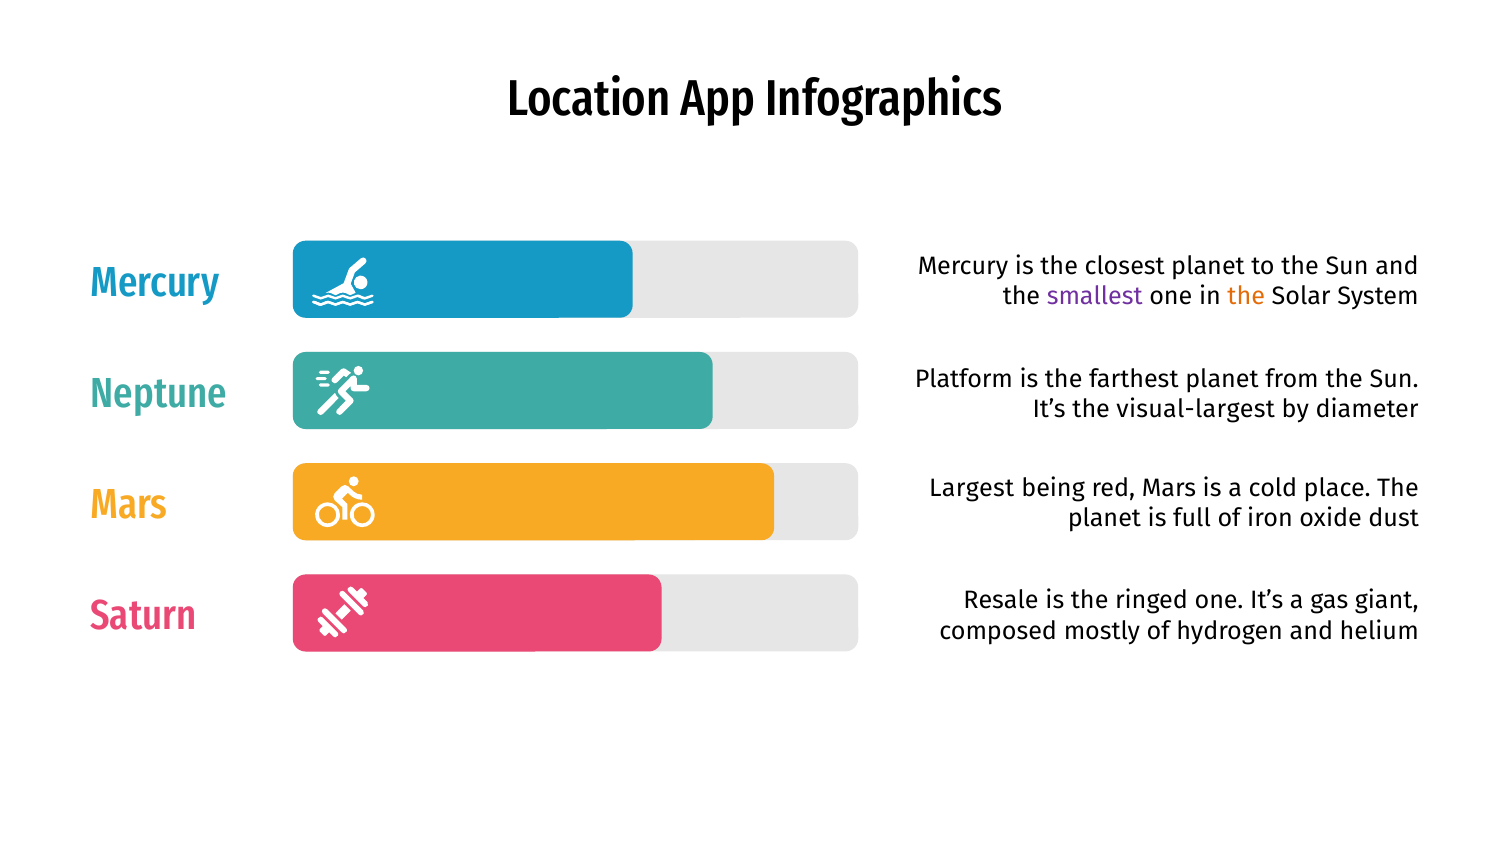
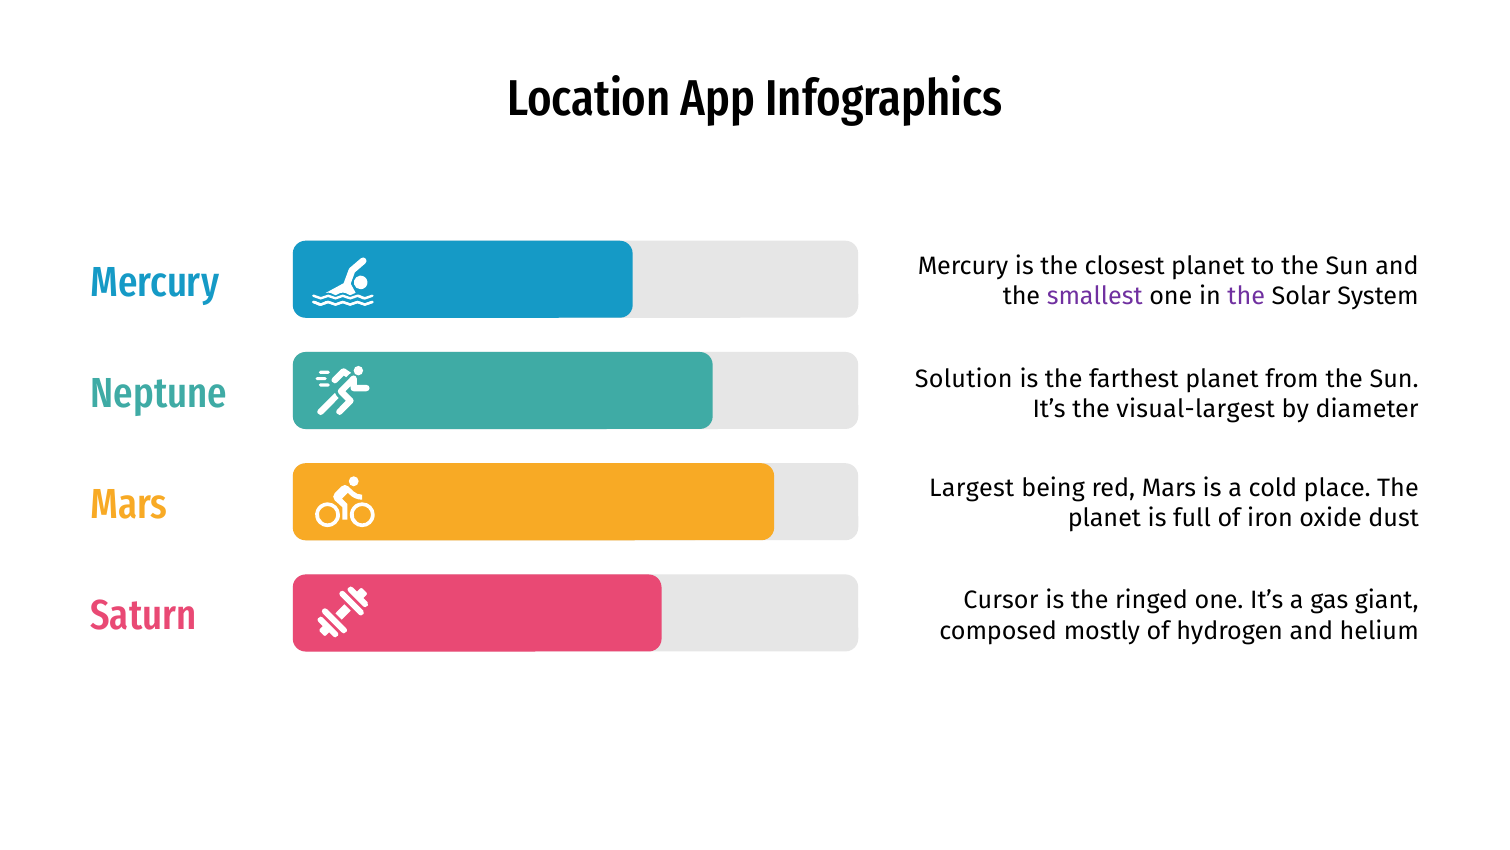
the at (1246, 296) colour: orange -> purple
Platform: Platform -> Solution
Resale: Resale -> Cursor
